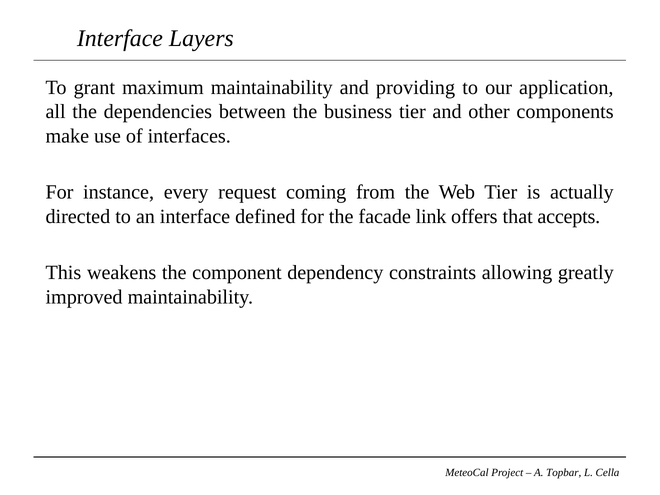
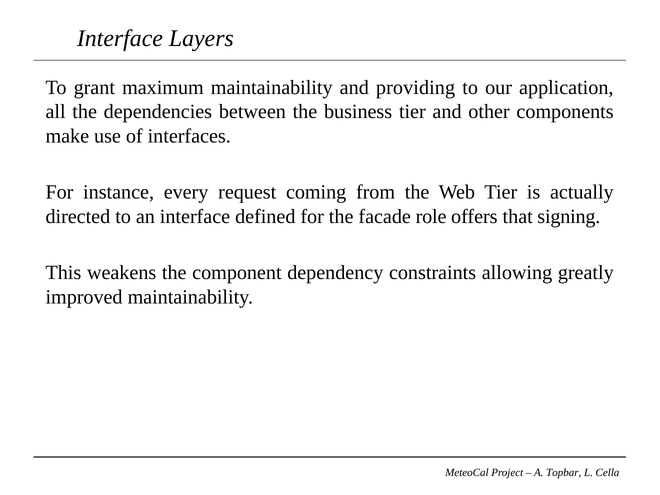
link: link -> role
accepts: accepts -> signing
